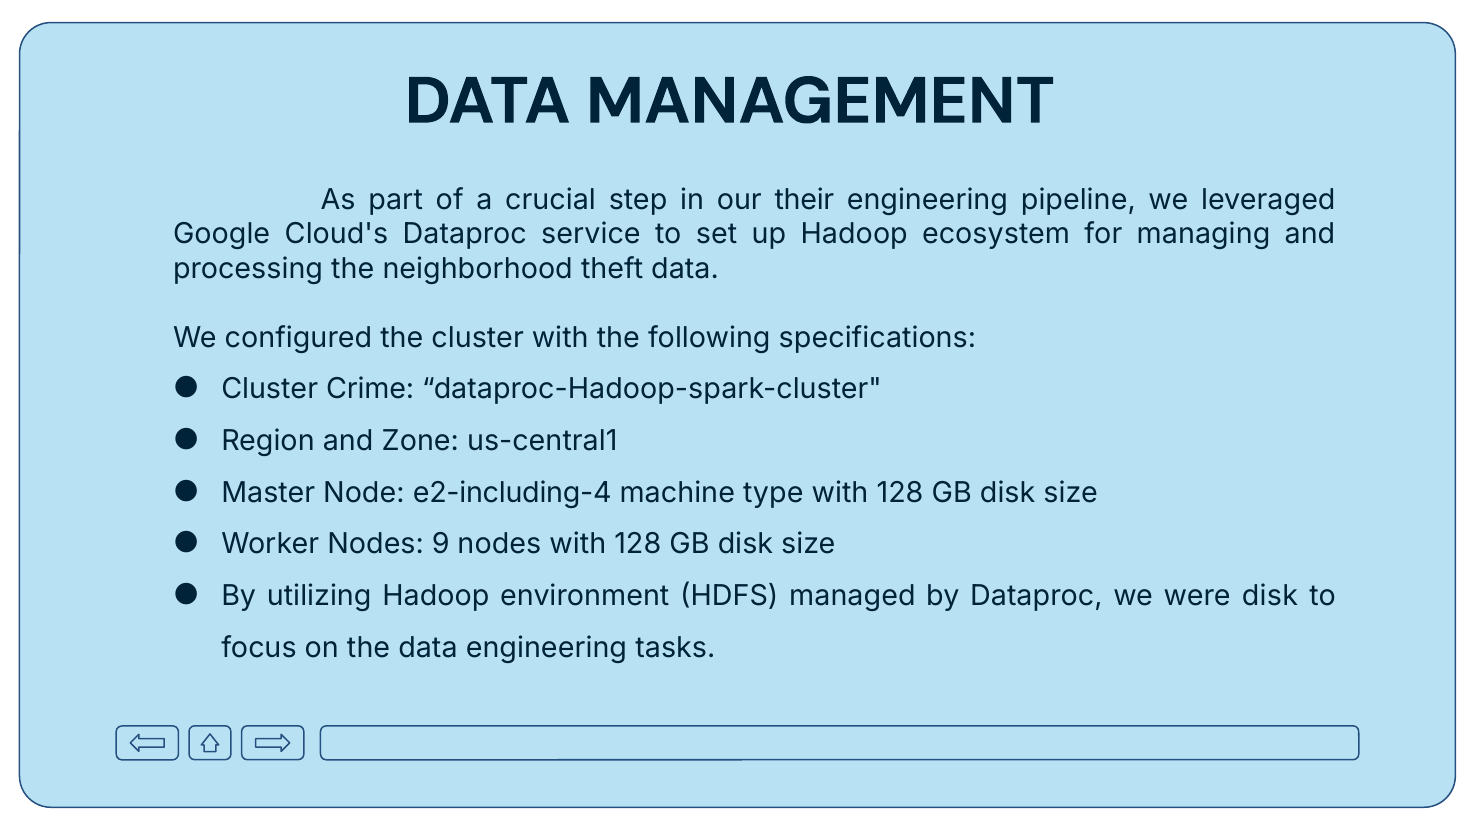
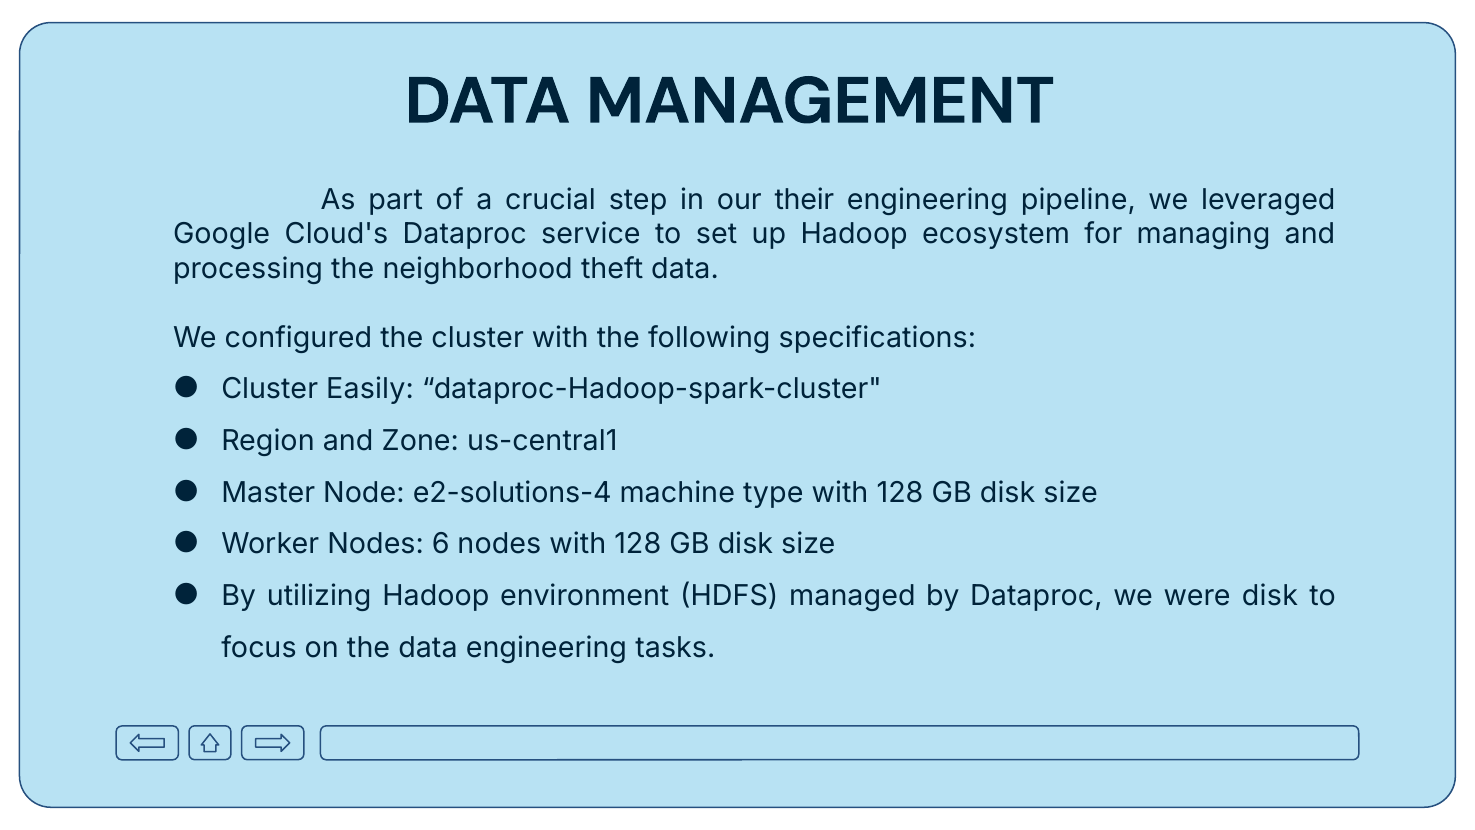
Crime: Crime -> Easily
e2-including-4: e2-including-4 -> e2-solutions-4
9: 9 -> 6
